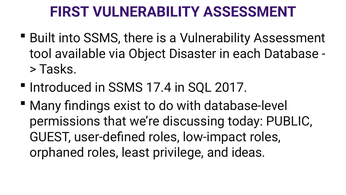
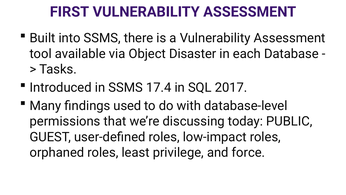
exist: exist -> used
ideas: ideas -> force
